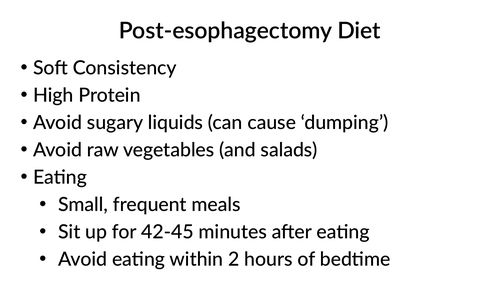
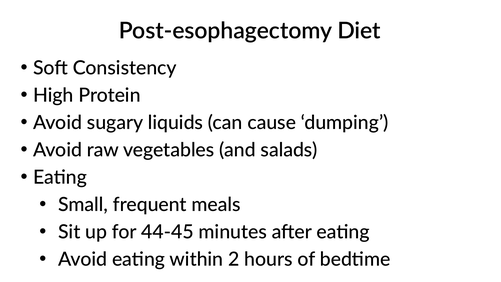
42-45: 42-45 -> 44-45
